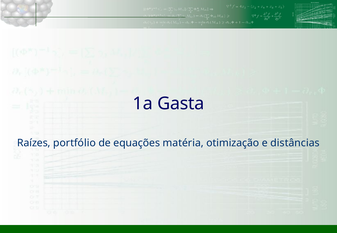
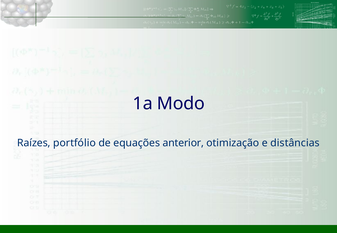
Gasta: Gasta -> Modo
matéria: matéria -> anterior
